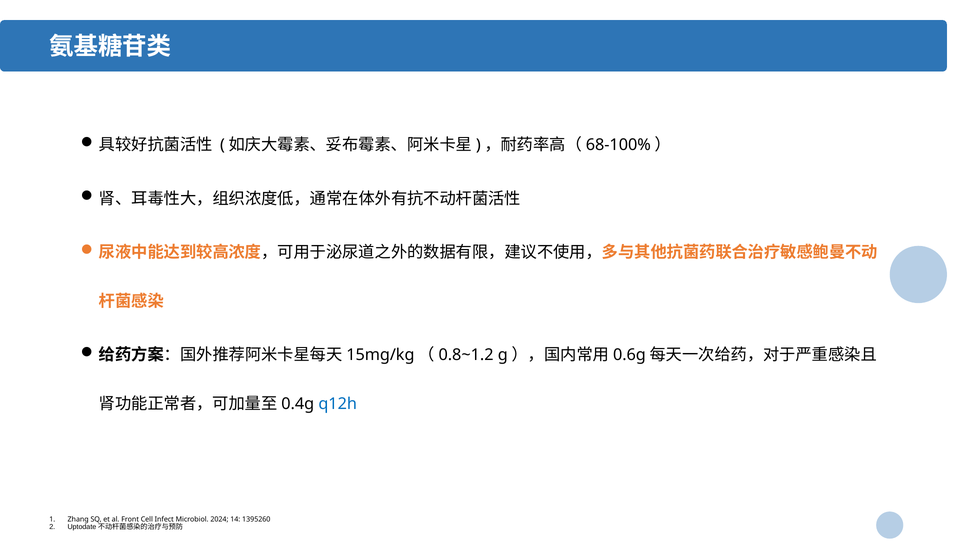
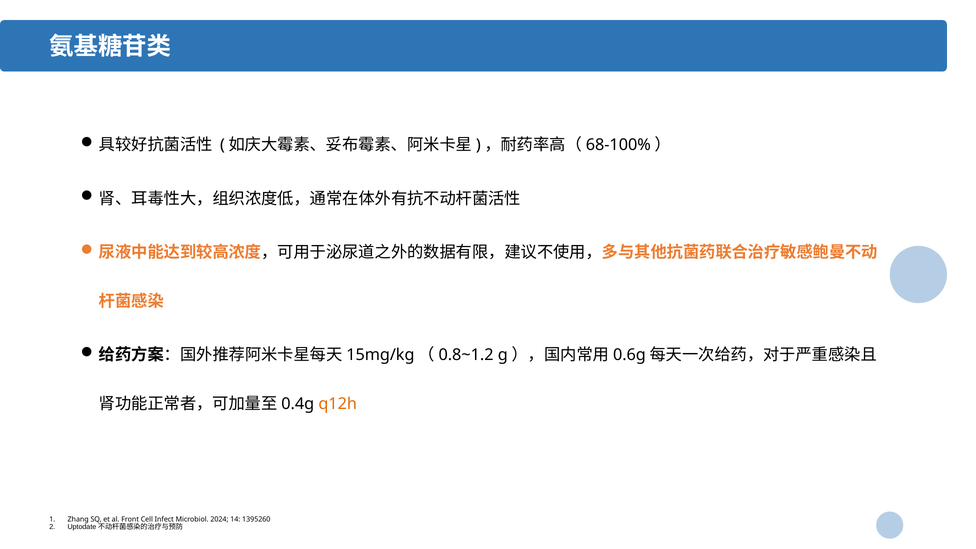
q12h colour: blue -> orange
